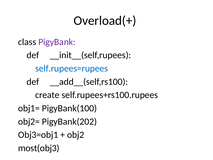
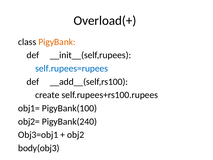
PigyBank colour: purple -> orange
PigyBank(202: PigyBank(202 -> PigyBank(240
most(obj3: most(obj3 -> body(obj3
